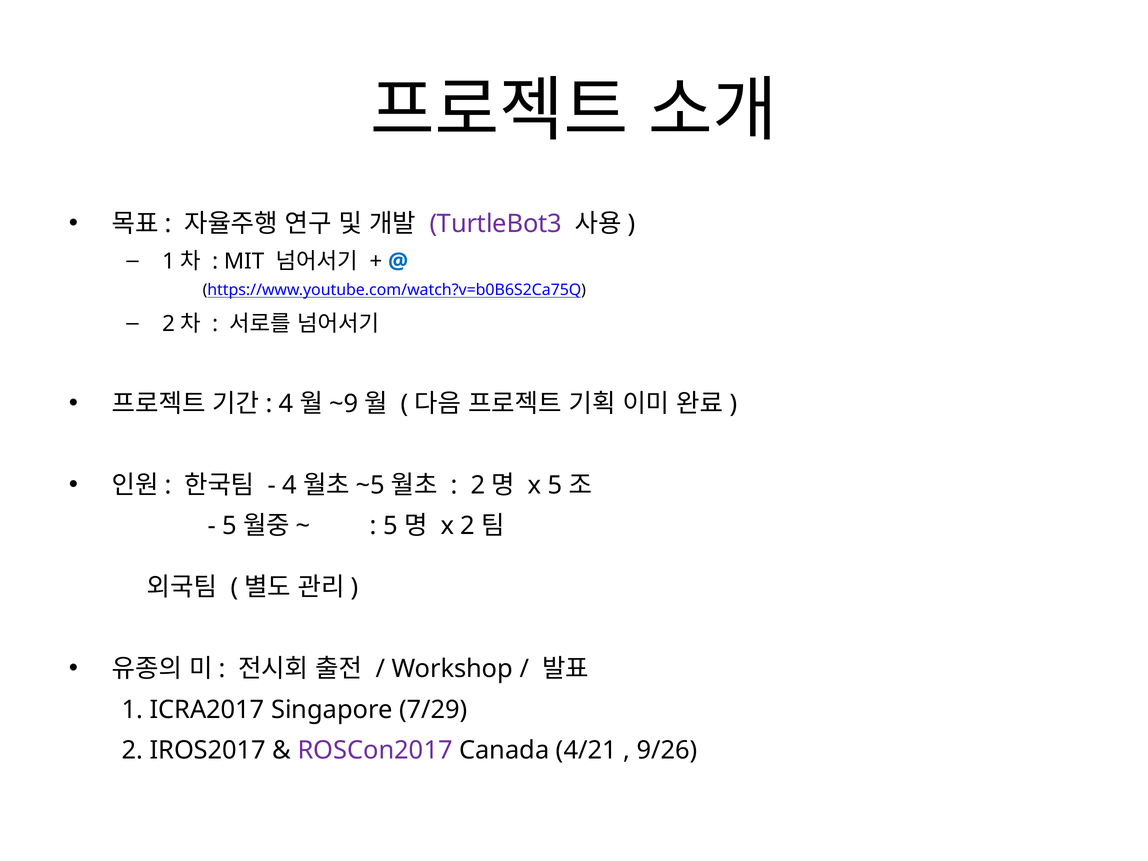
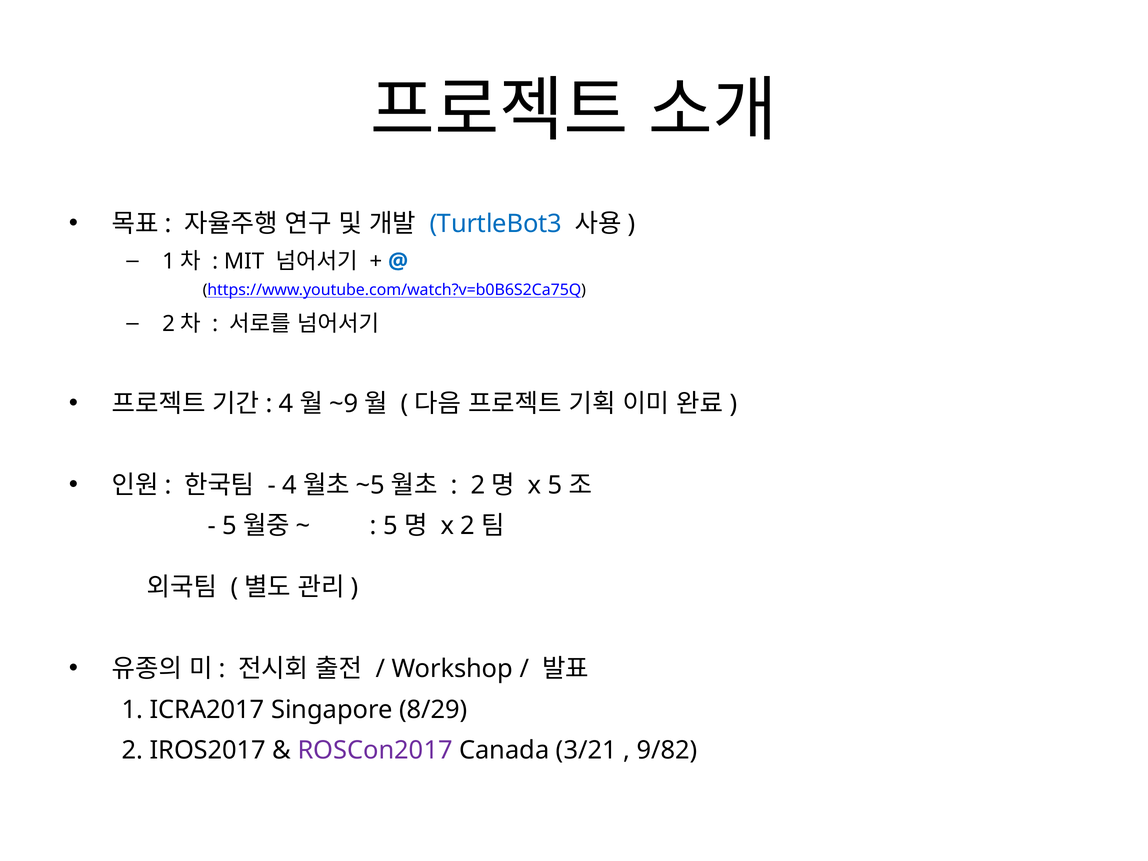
TurtleBot3 colour: purple -> blue
7/29: 7/29 -> 8/29
4/21: 4/21 -> 3/21
9/26: 9/26 -> 9/82
